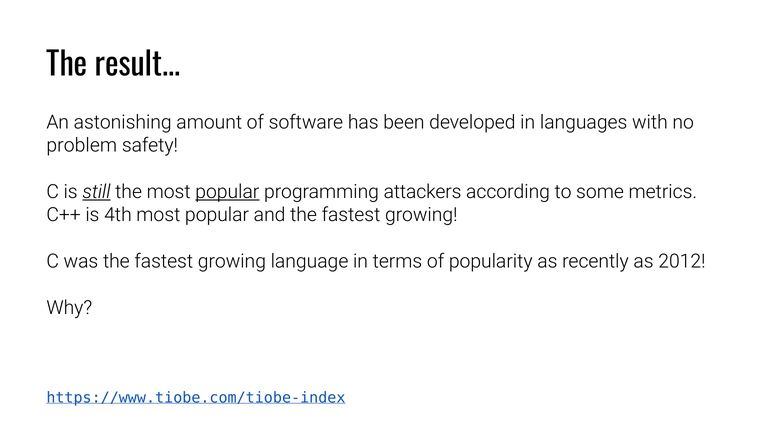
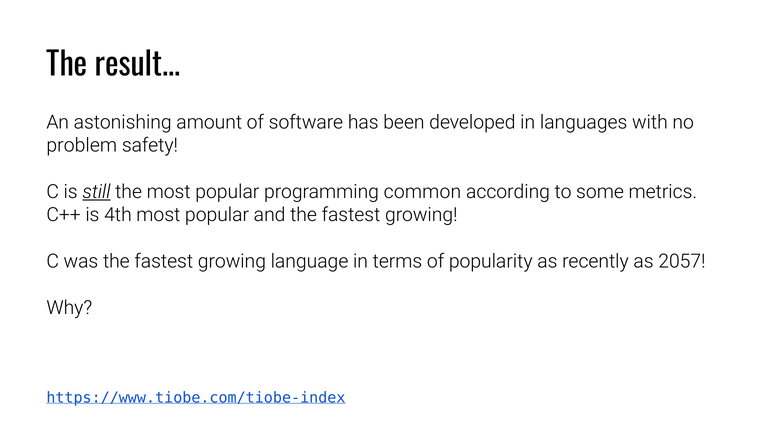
popular at (227, 192) underline: present -> none
attackers: attackers -> common
2012: 2012 -> 2057
